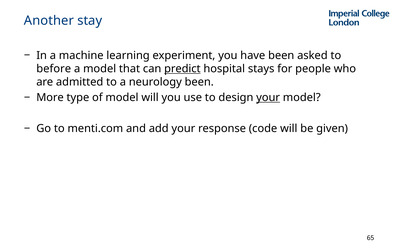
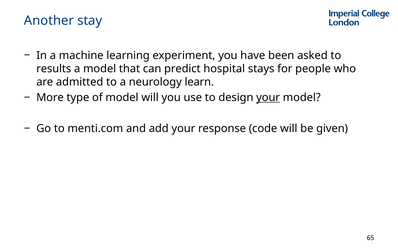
before: before -> results
predict underline: present -> none
neurology been: been -> learn
